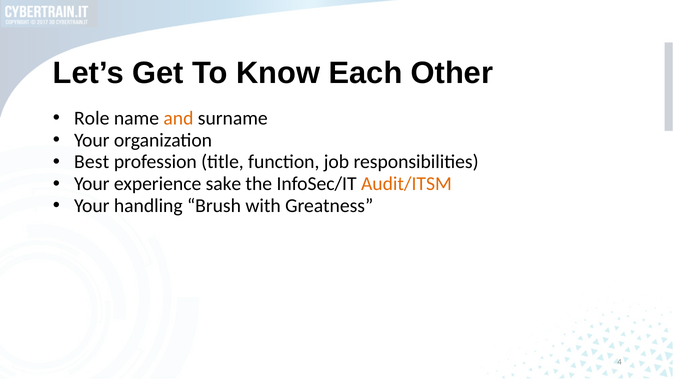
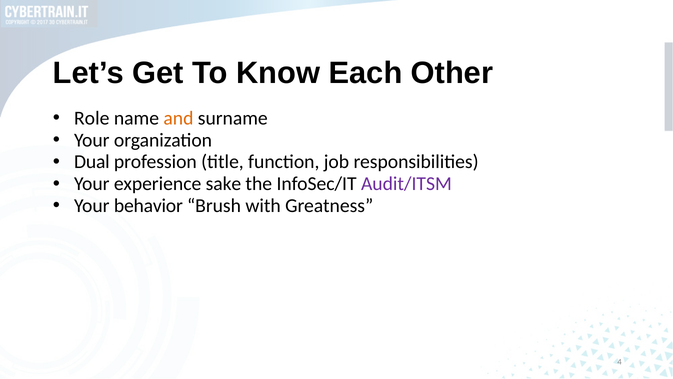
Best: Best -> Dual
Audit/ITSM colour: orange -> purple
handling: handling -> behavior
